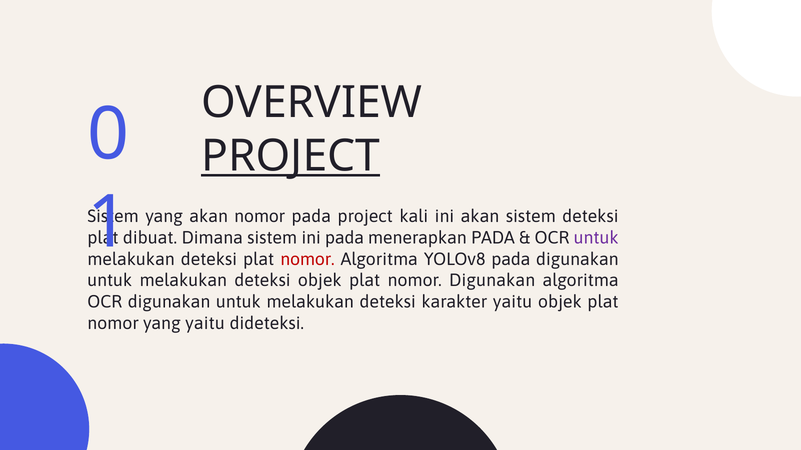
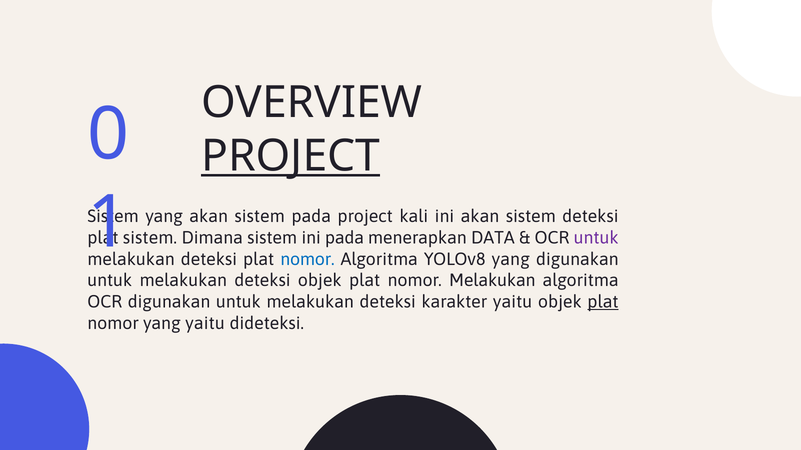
yang akan nomor: nomor -> sistem
dibuat at (150, 238): dibuat -> sistem
menerapkan PADA: PADA -> DATA
nomor at (307, 260) colour: red -> blue
YOLOv8 pada: pada -> yang
nomor Digunakan: Digunakan -> Melakukan
plat at (603, 302) underline: none -> present
